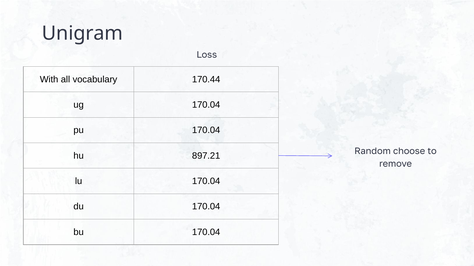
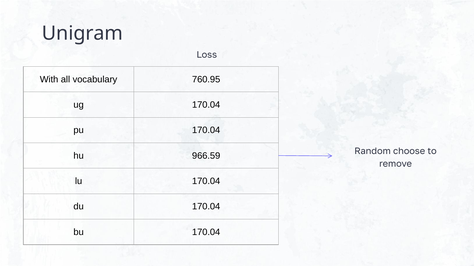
170.44: 170.44 -> 760.95
897.21: 897.21 -> 966.59
